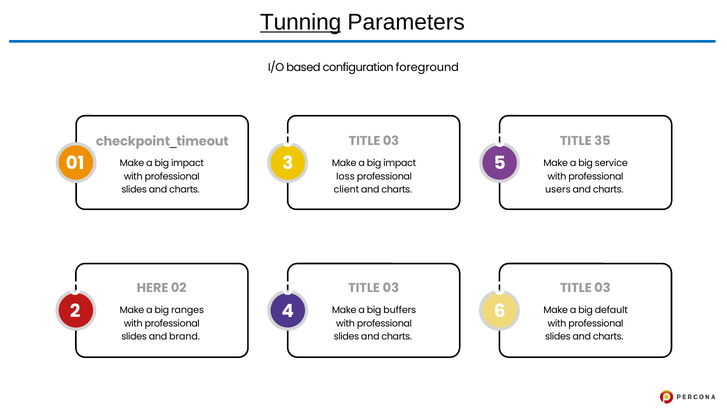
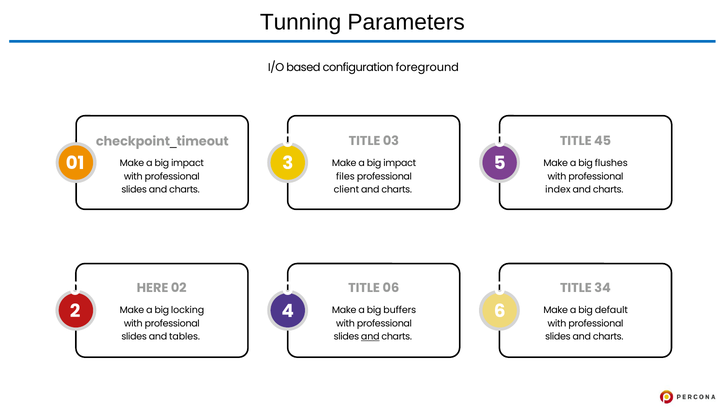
Tunning underline: present -> none
35: 35 -> 45
service: service -> flushes
loss: loss -> files
users: users -> index
03 at (391, 288): 03 -> 06
03 at (602, 288): 03 -> 34
ranges: ranges -> locking
brand: brand -> tables
and at (370, 337) underline: none -> present
